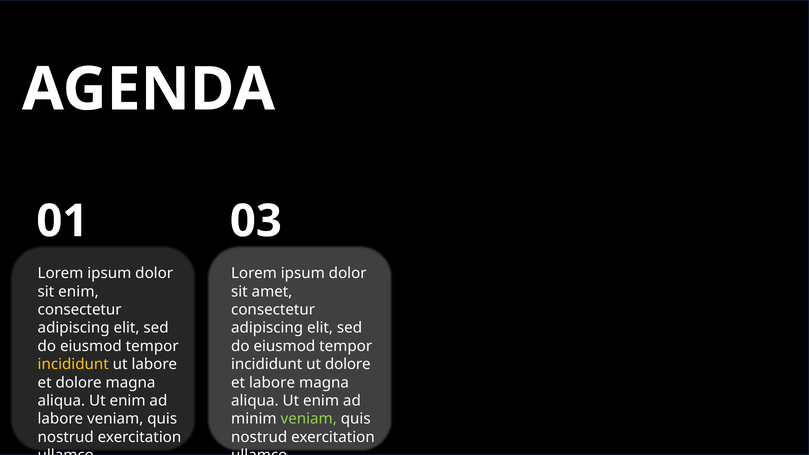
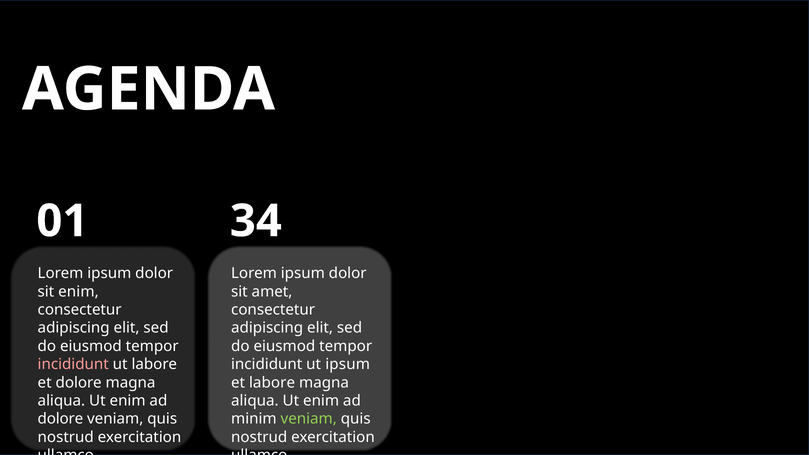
03: 03 -> 34
incididunt at (73, 364) colour: yellow -> pink
ut dolore: dolore -> ipsum
labore at (60, 419): labore -> dolore
